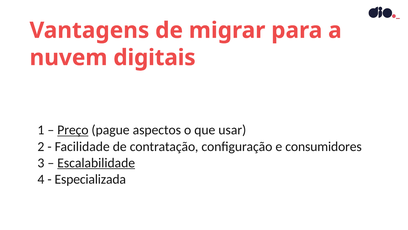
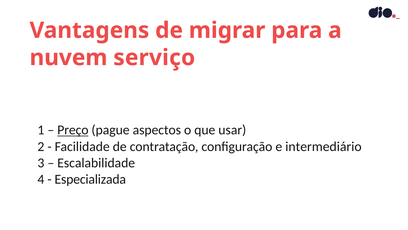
digitais: digitais -> serviço
consumidores: consumidores -> intermediário
Escalabilidade underline: present -> none
